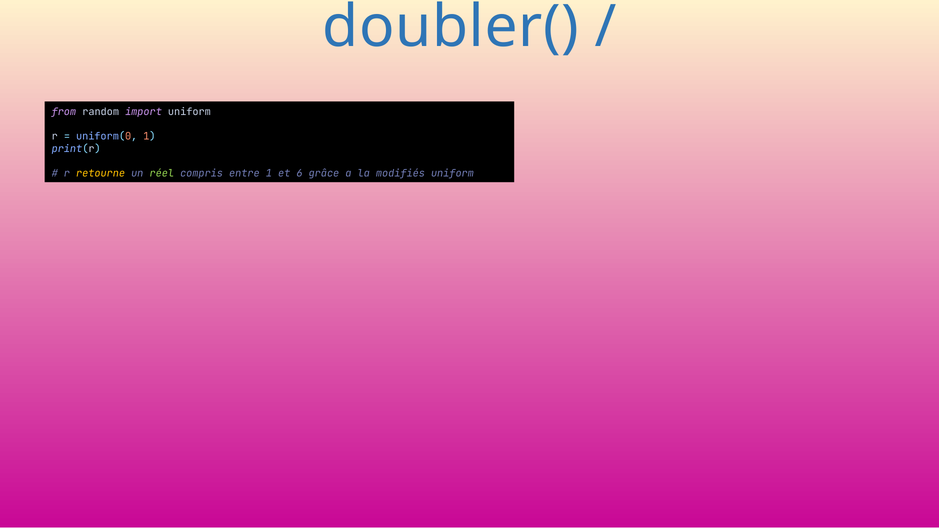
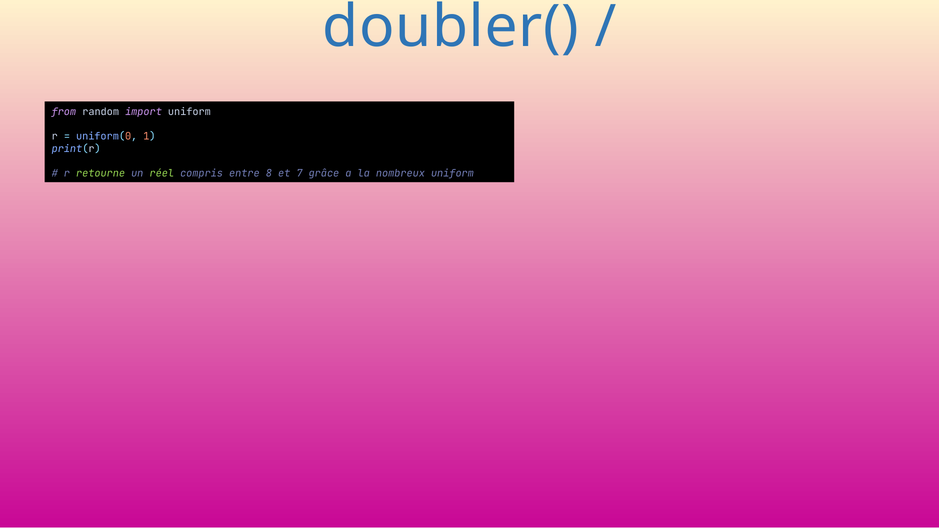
retourne colour: yellow -> light green
entre 1: 1 -> 8
6: 6 -> 7
modifiés: modifiés -> nombreux
